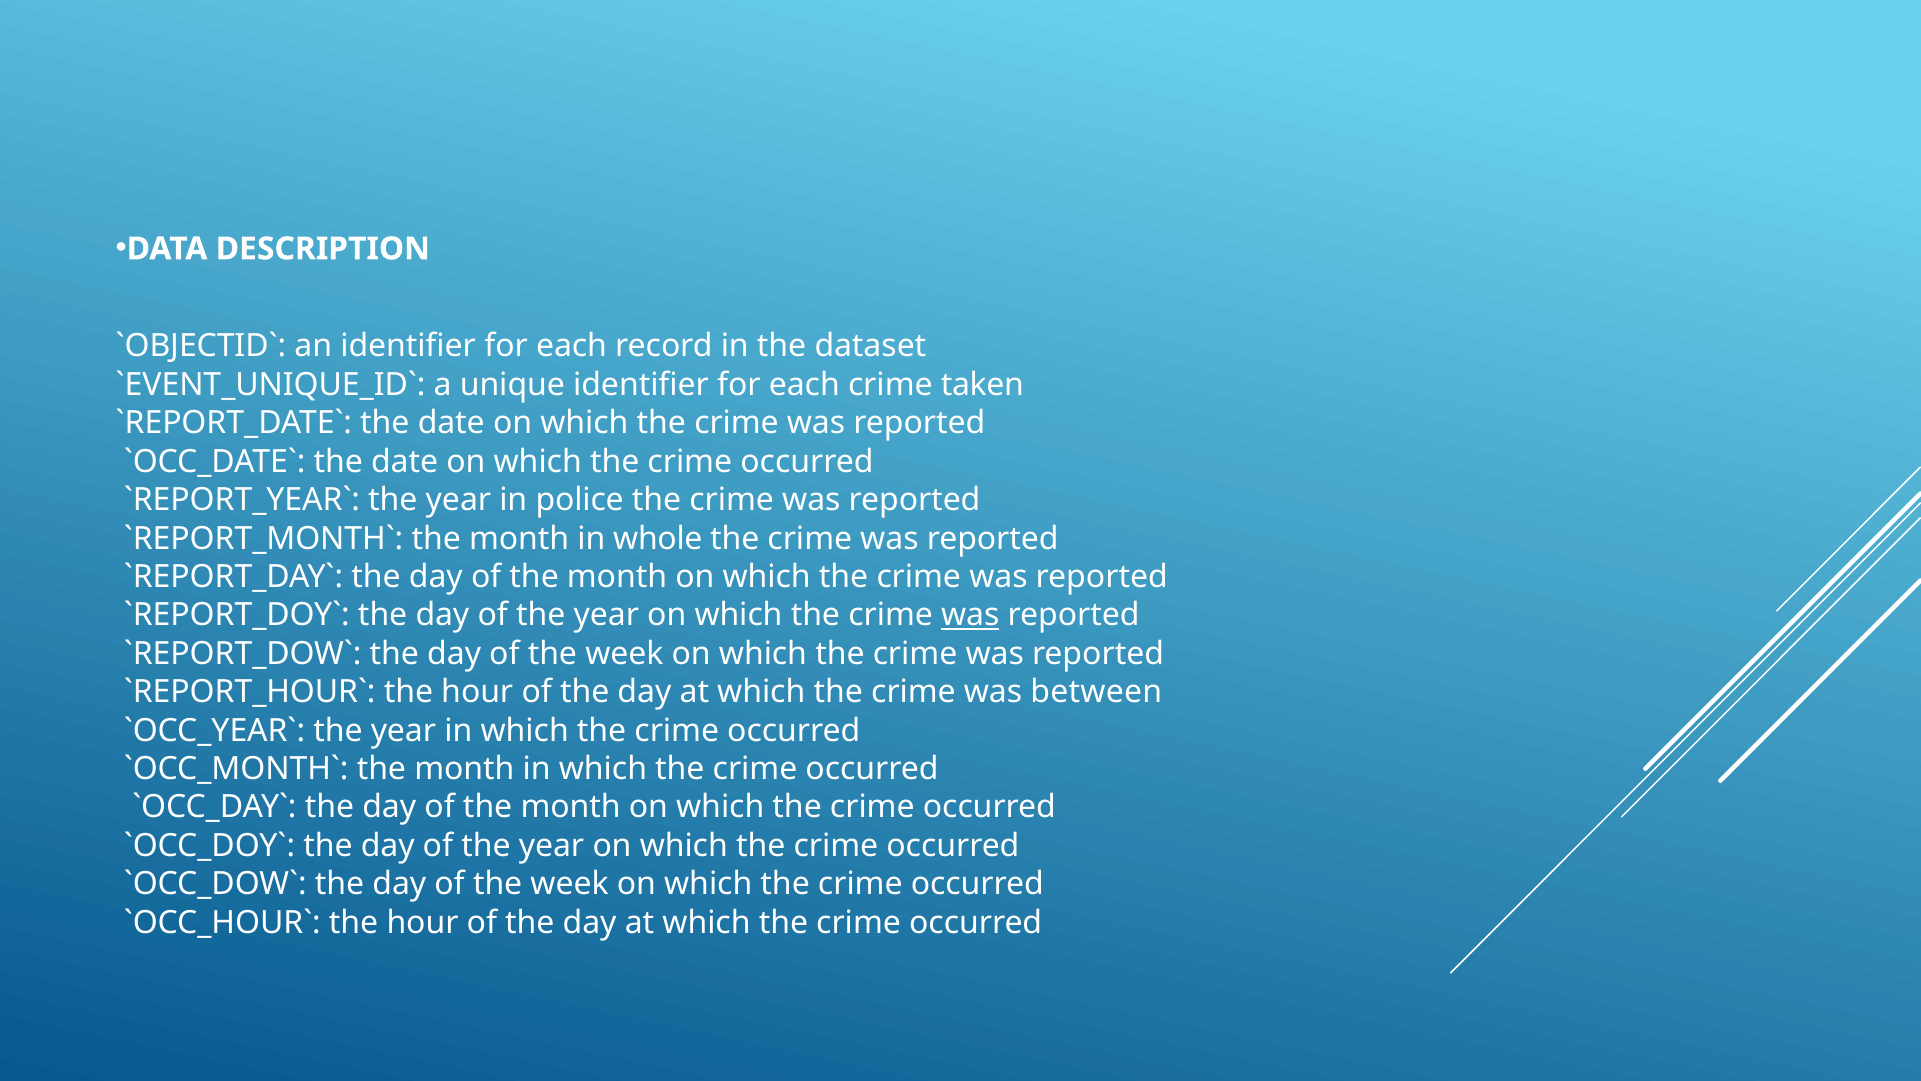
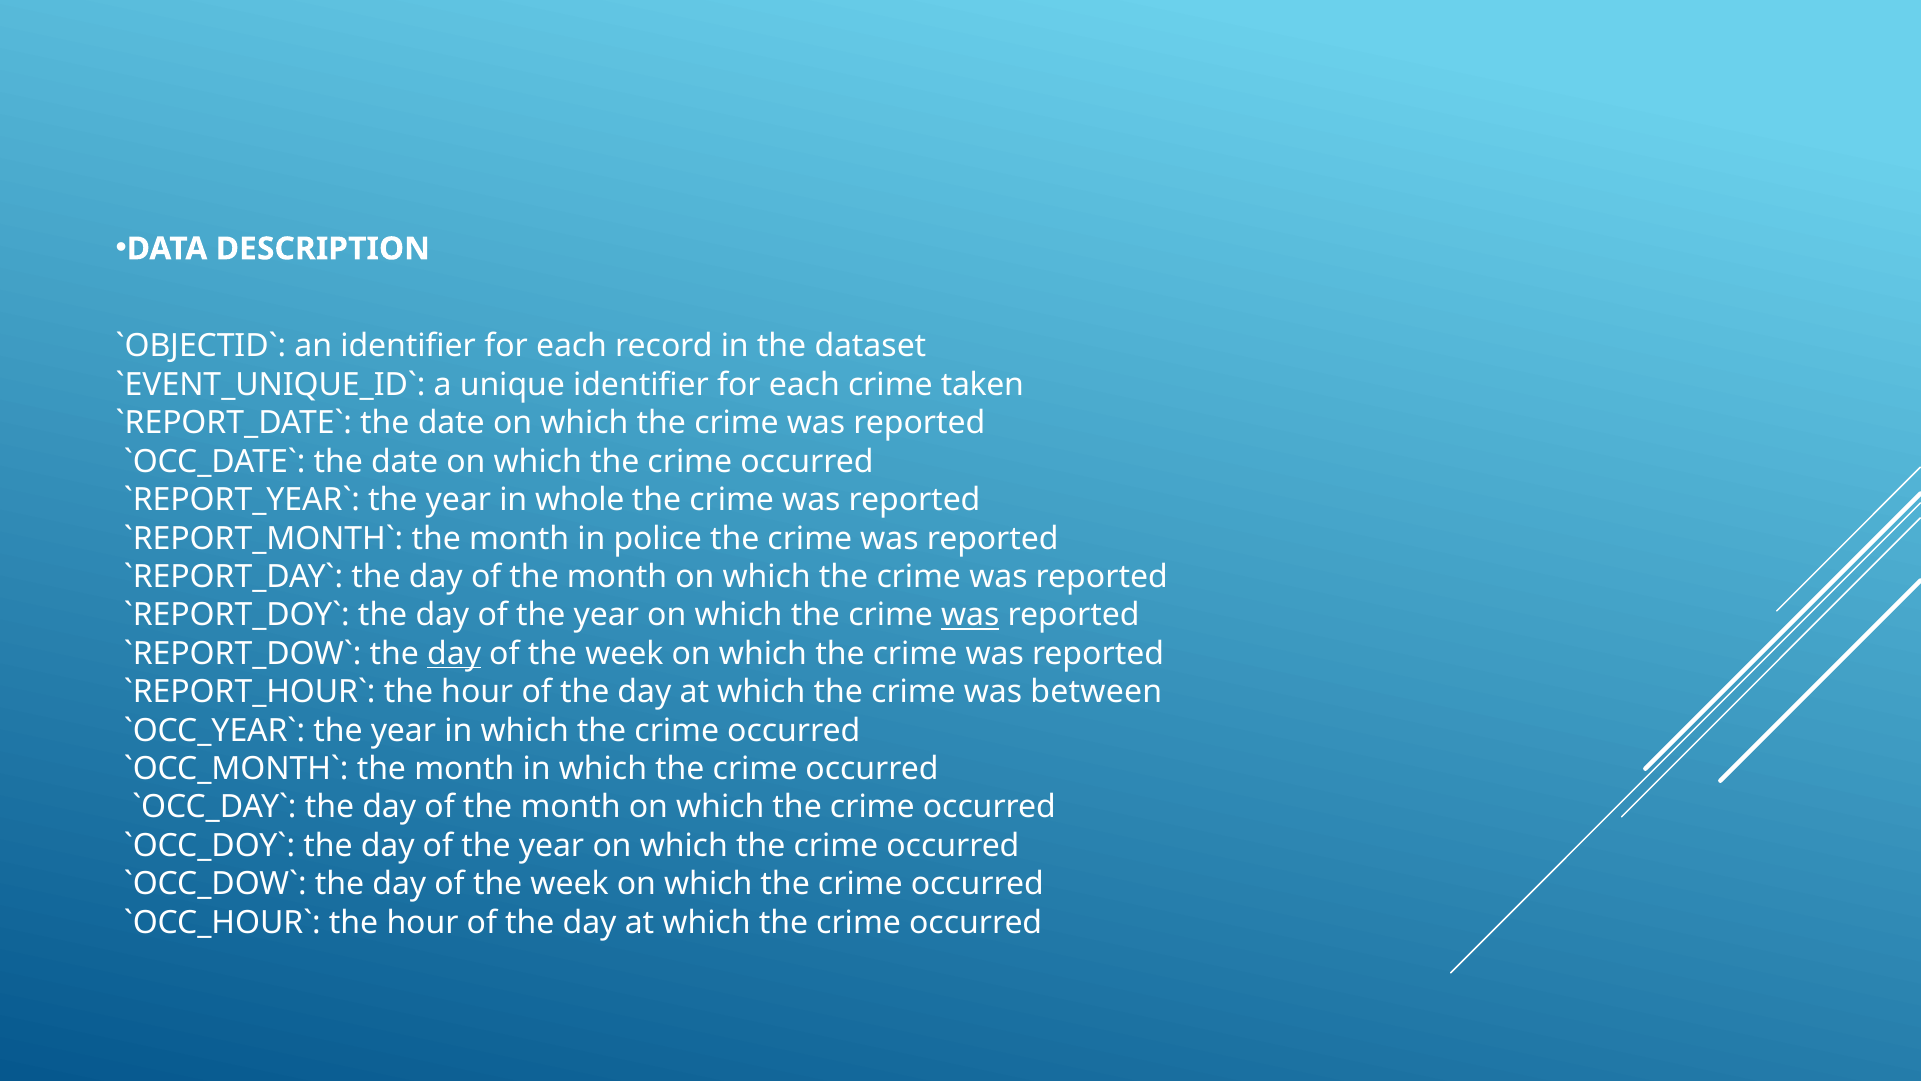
police: police -> whole
whole: whole -> police
day at (454, 653) underline: none -> present
